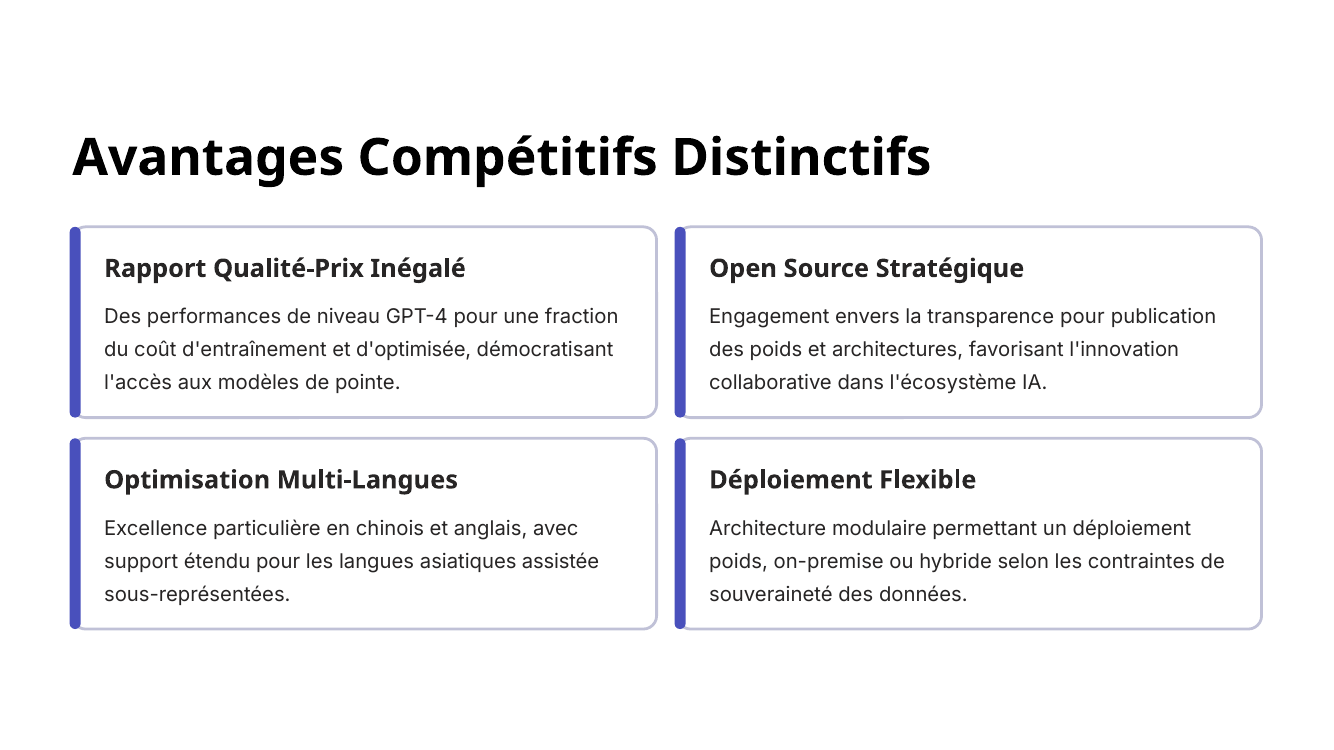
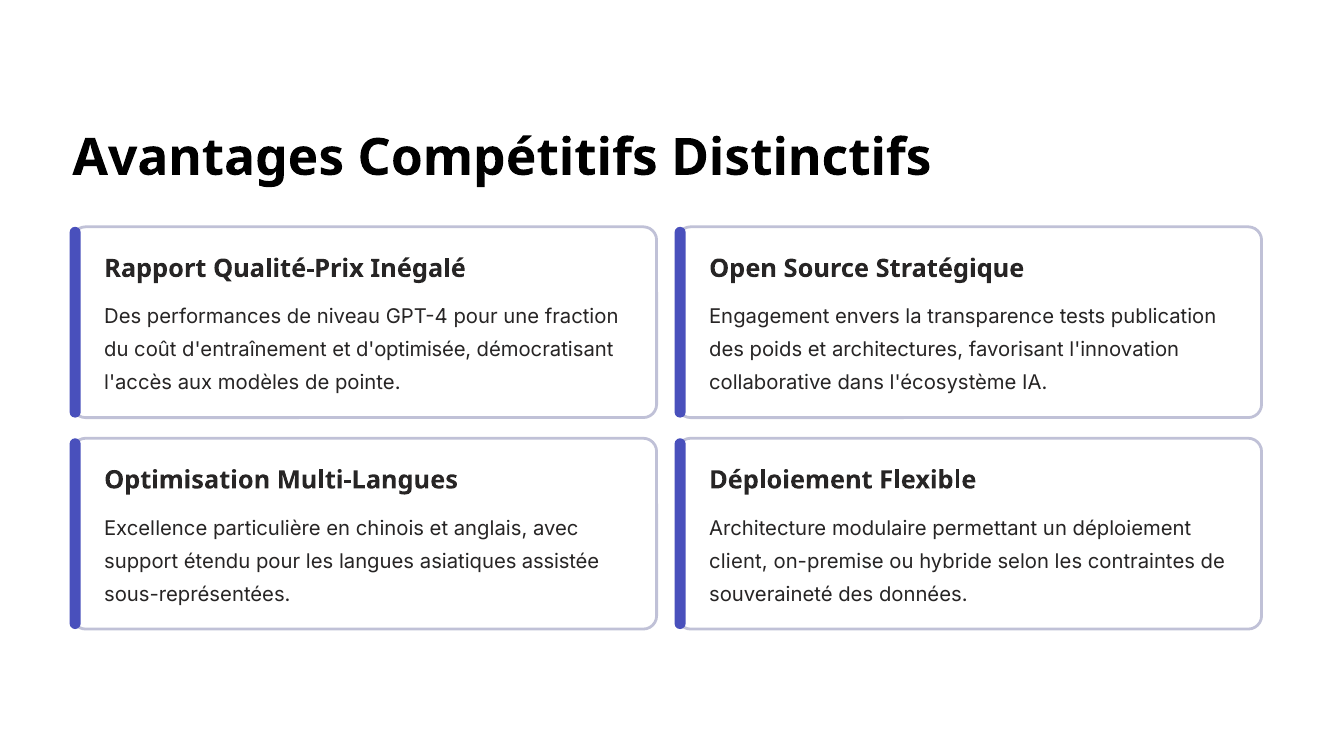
transparence pour: pour -> tests
poids at (739, 562): poids -> client
